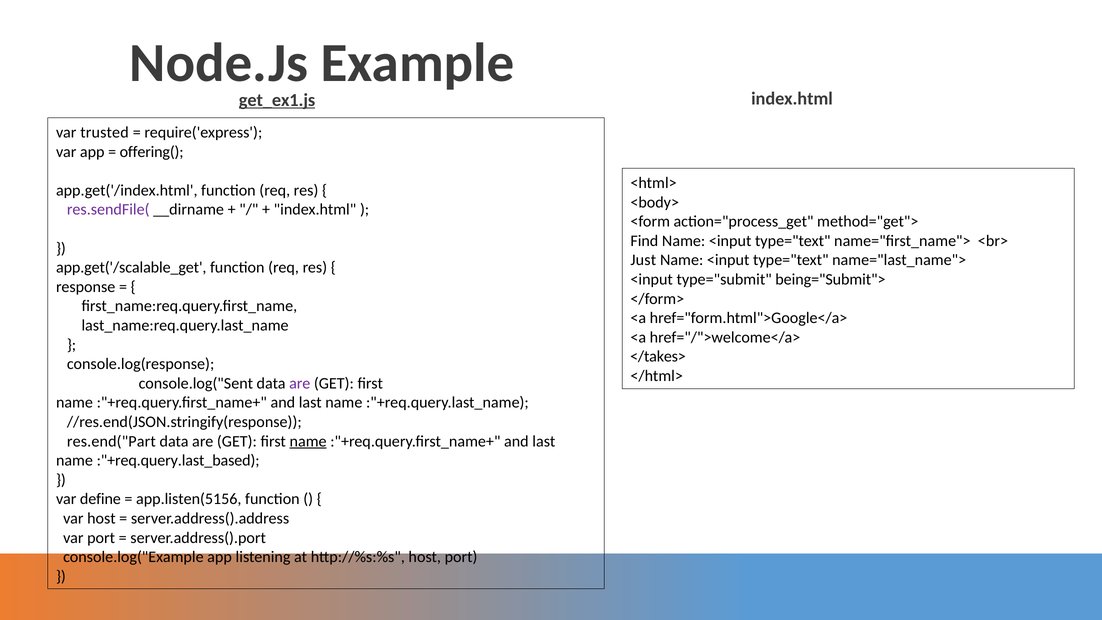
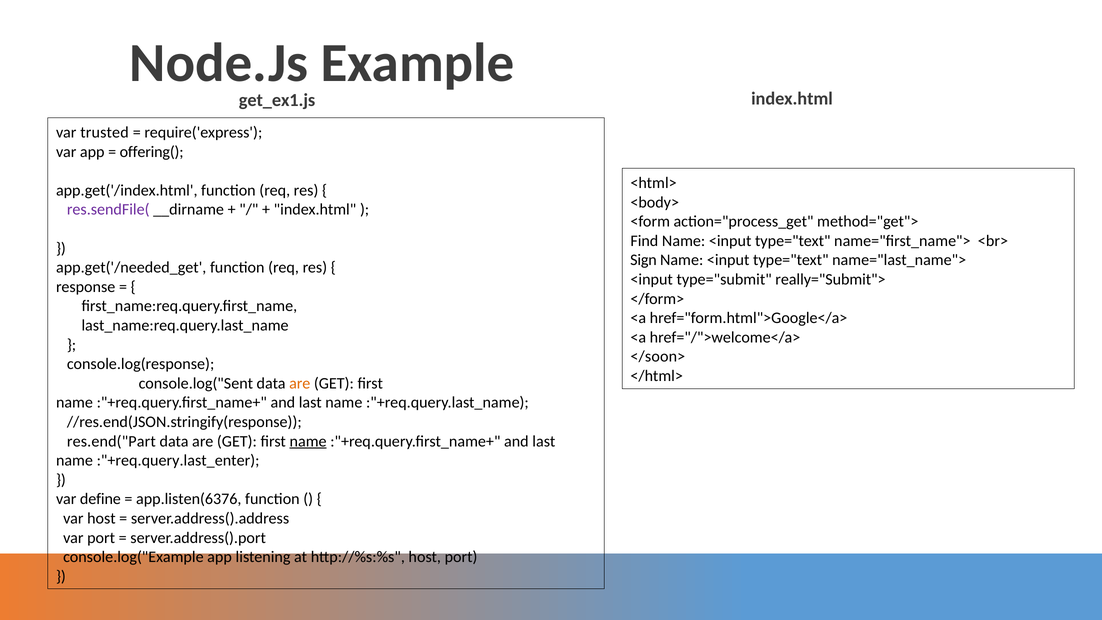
get_ex1.js underline: present -> none
Just: Just -> Sign
app.get('/scalable_get: app.get('/scalable_get -> app.get('/needed_get
being="Submit">: being="Submit"> -> really="Submit">
</takes>: </takes> -> </soon>
are at (300, 383) colour: purple -> orange
:"+req.query.last_based: :"+req.query.last_based -> :"+req.query.last_enter
app.listen(5156: app.listen(5156 -> app.listen(6376
